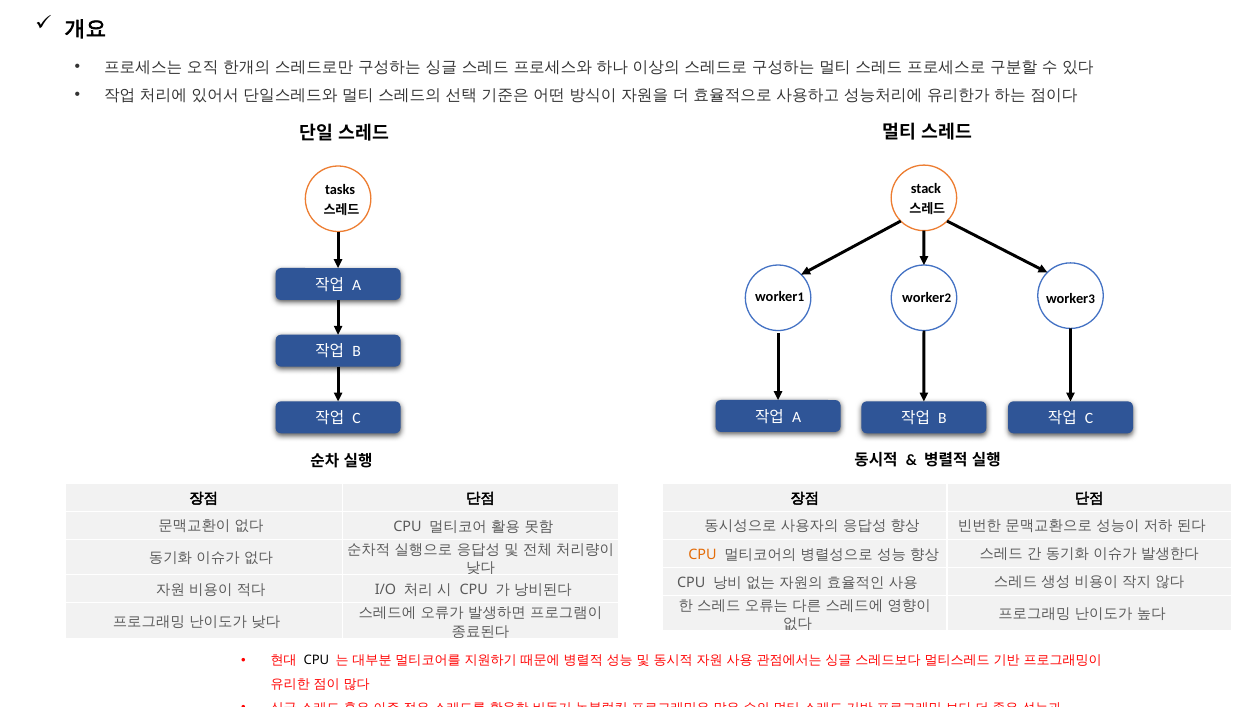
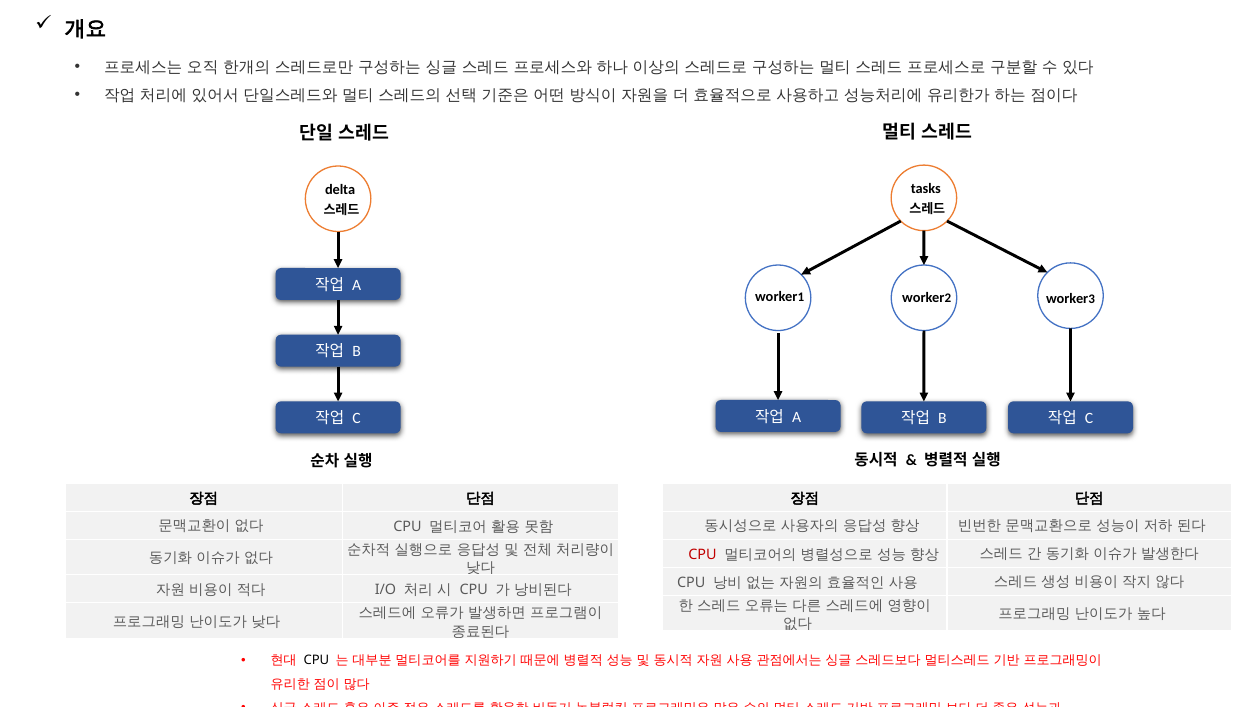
stack: stack -> tasks
tasks: tasks -> delta
CPU at (702, 554) colour: orange -> red
